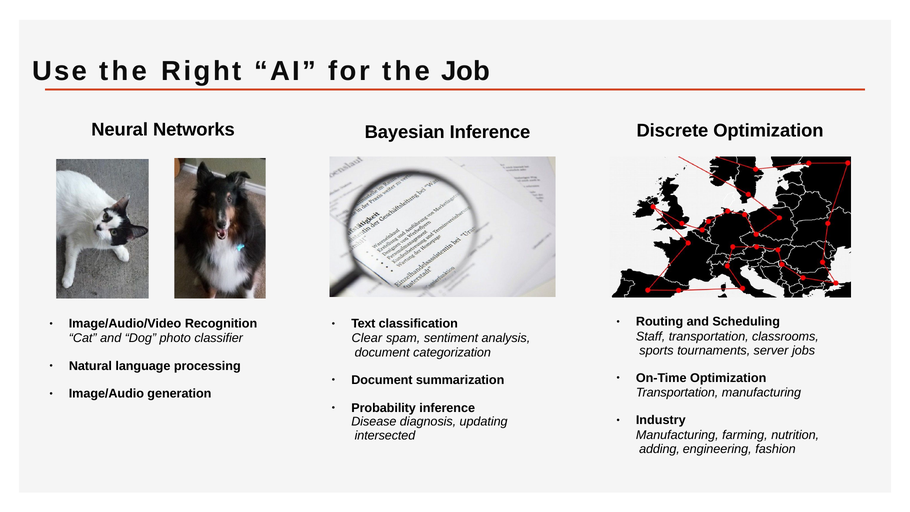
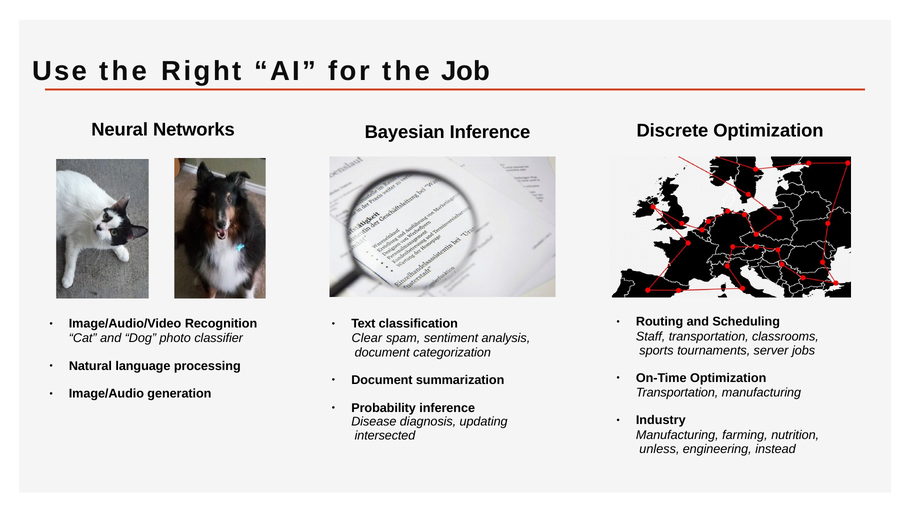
adding: adding -> unless
fashion: fashion -> instead
